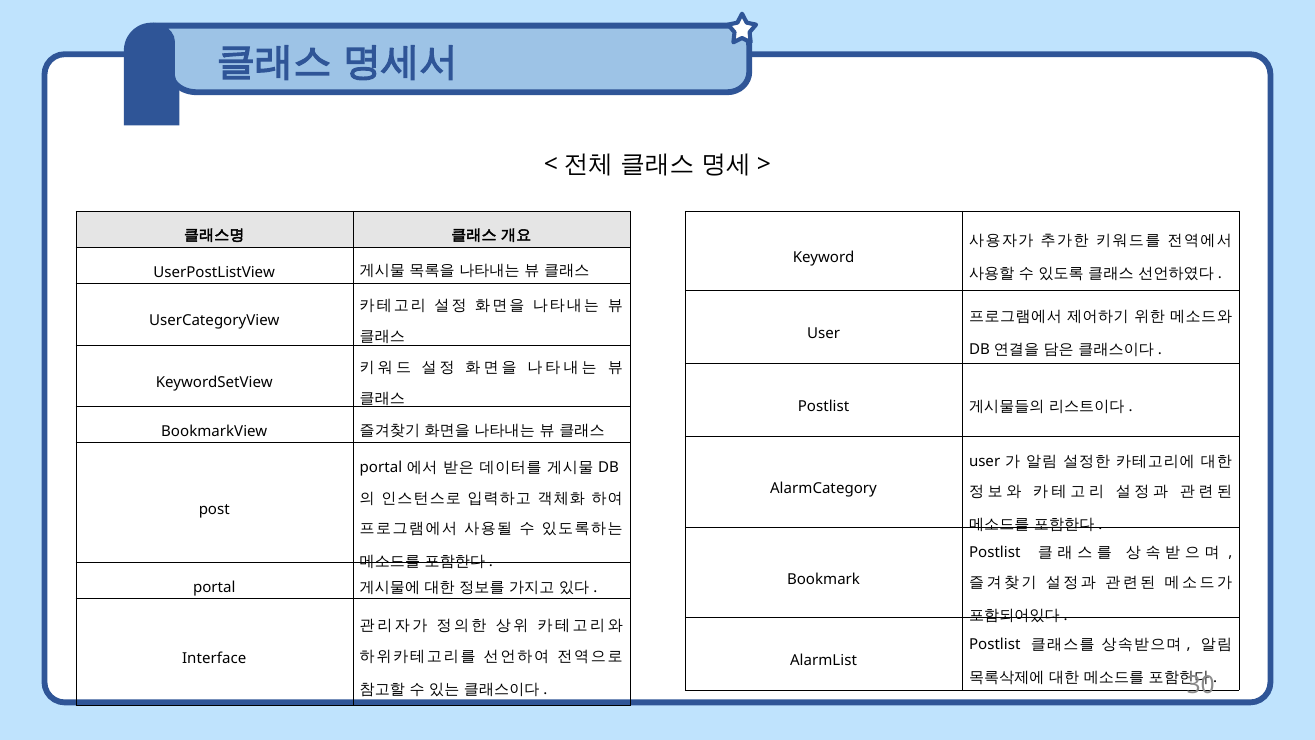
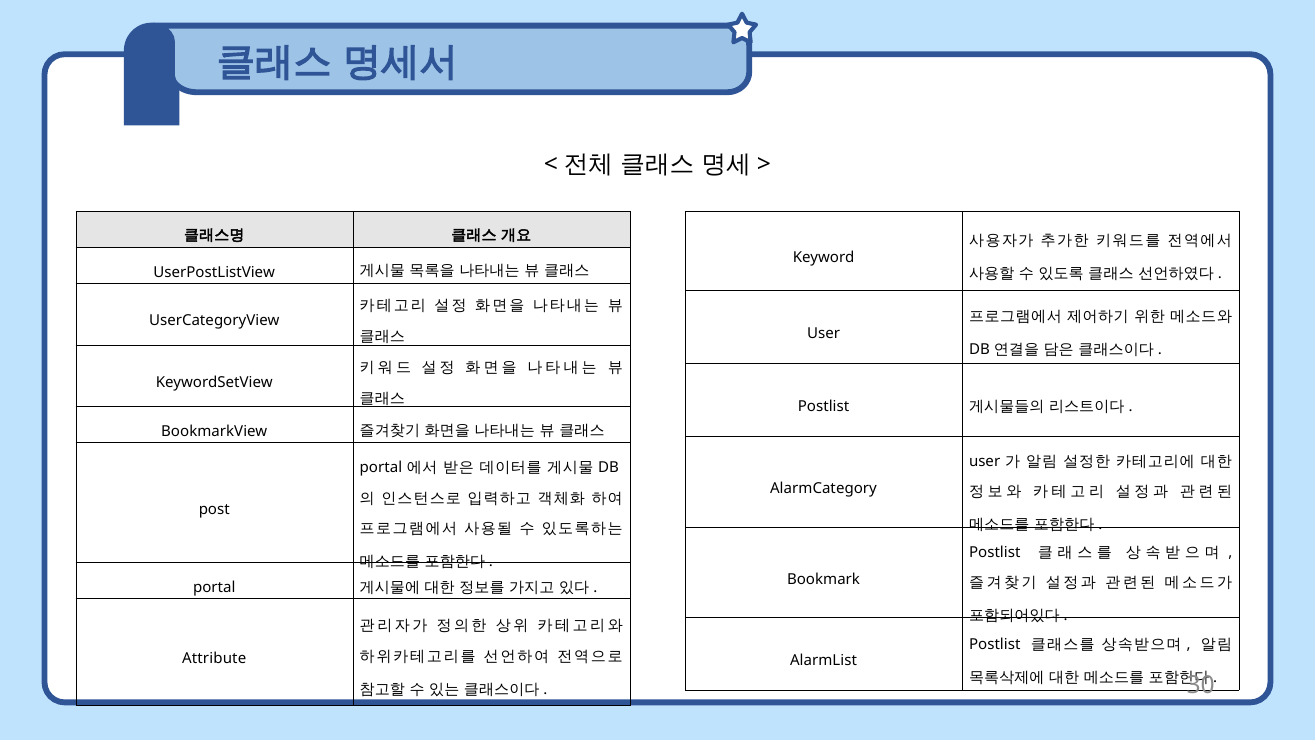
Interface: Interface -> Attribute
